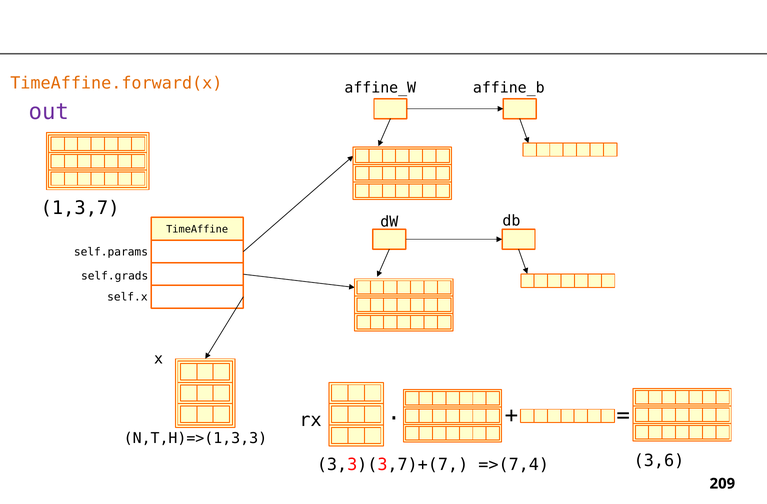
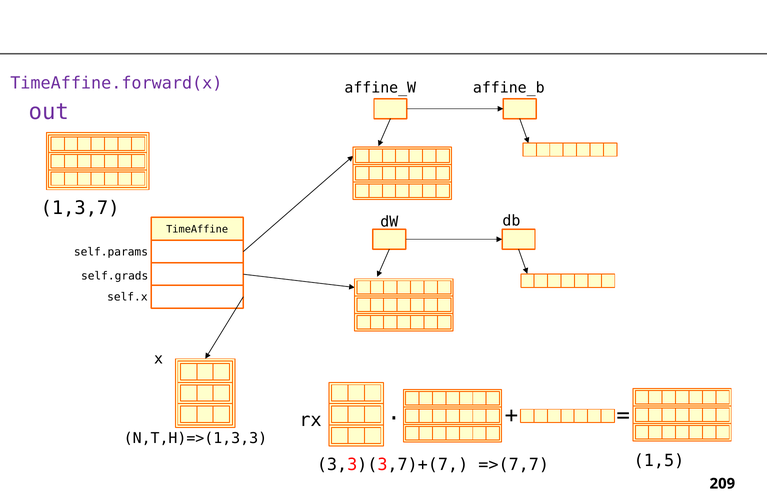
TimeAffine.forward(x colour: orange -> purple
3,6: 3,6 -> 1,5
=>(7,4: =>(7,4 -> =>(7,7
